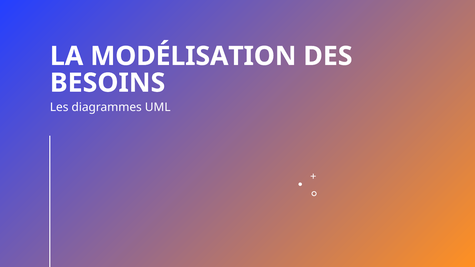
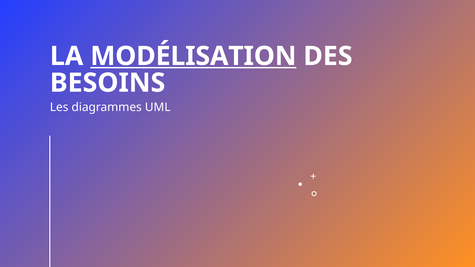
MODÉLISATION underline: none -> present
